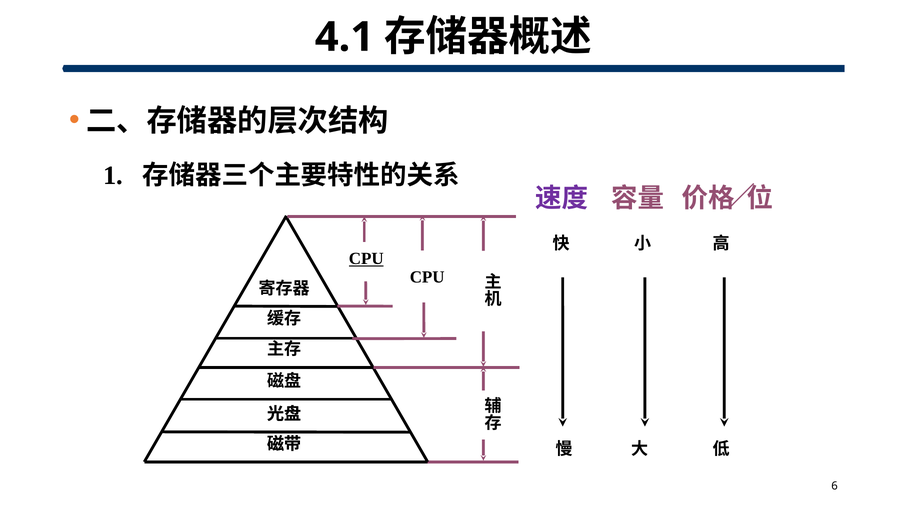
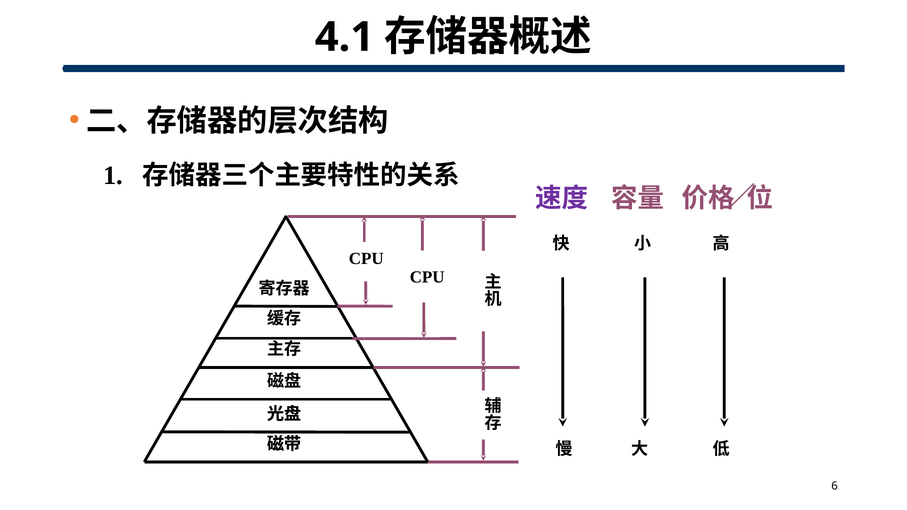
CPU at (366, 259) underline: present -> none
